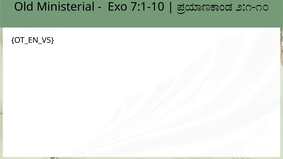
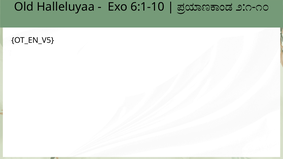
Ministerial: Ministerial -> Halleluyaa
7:1-10: 7:1-10 -> 6:1-10
